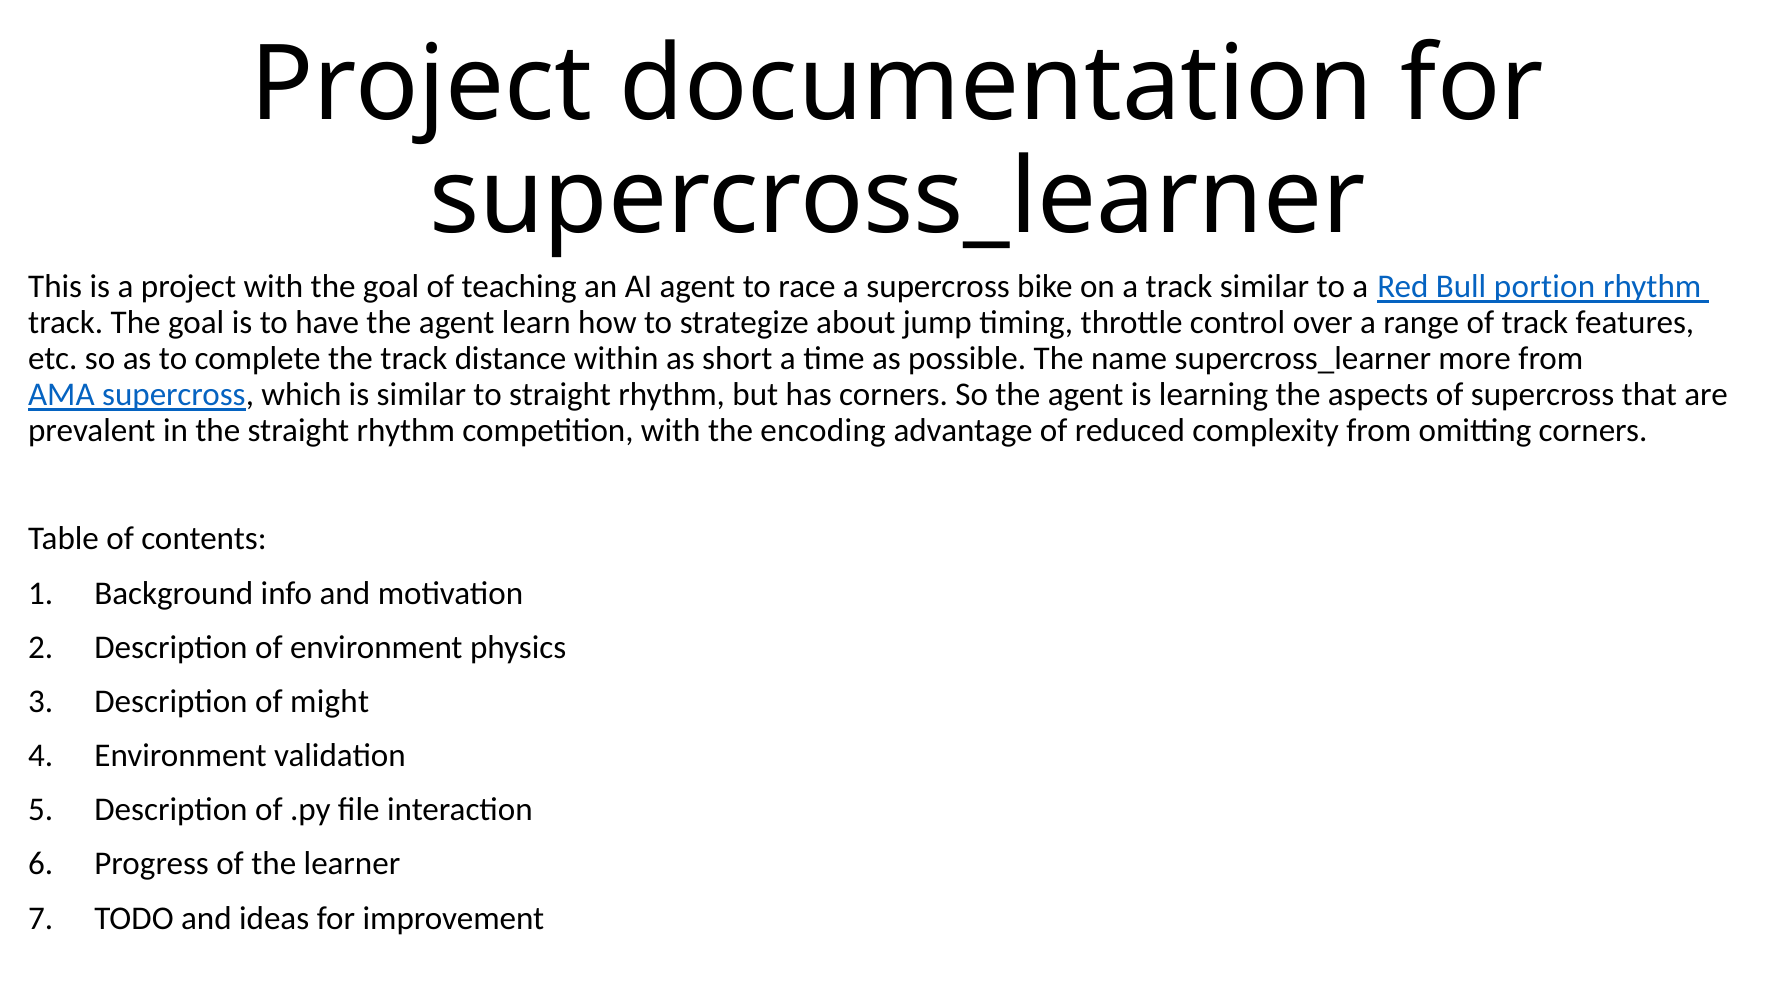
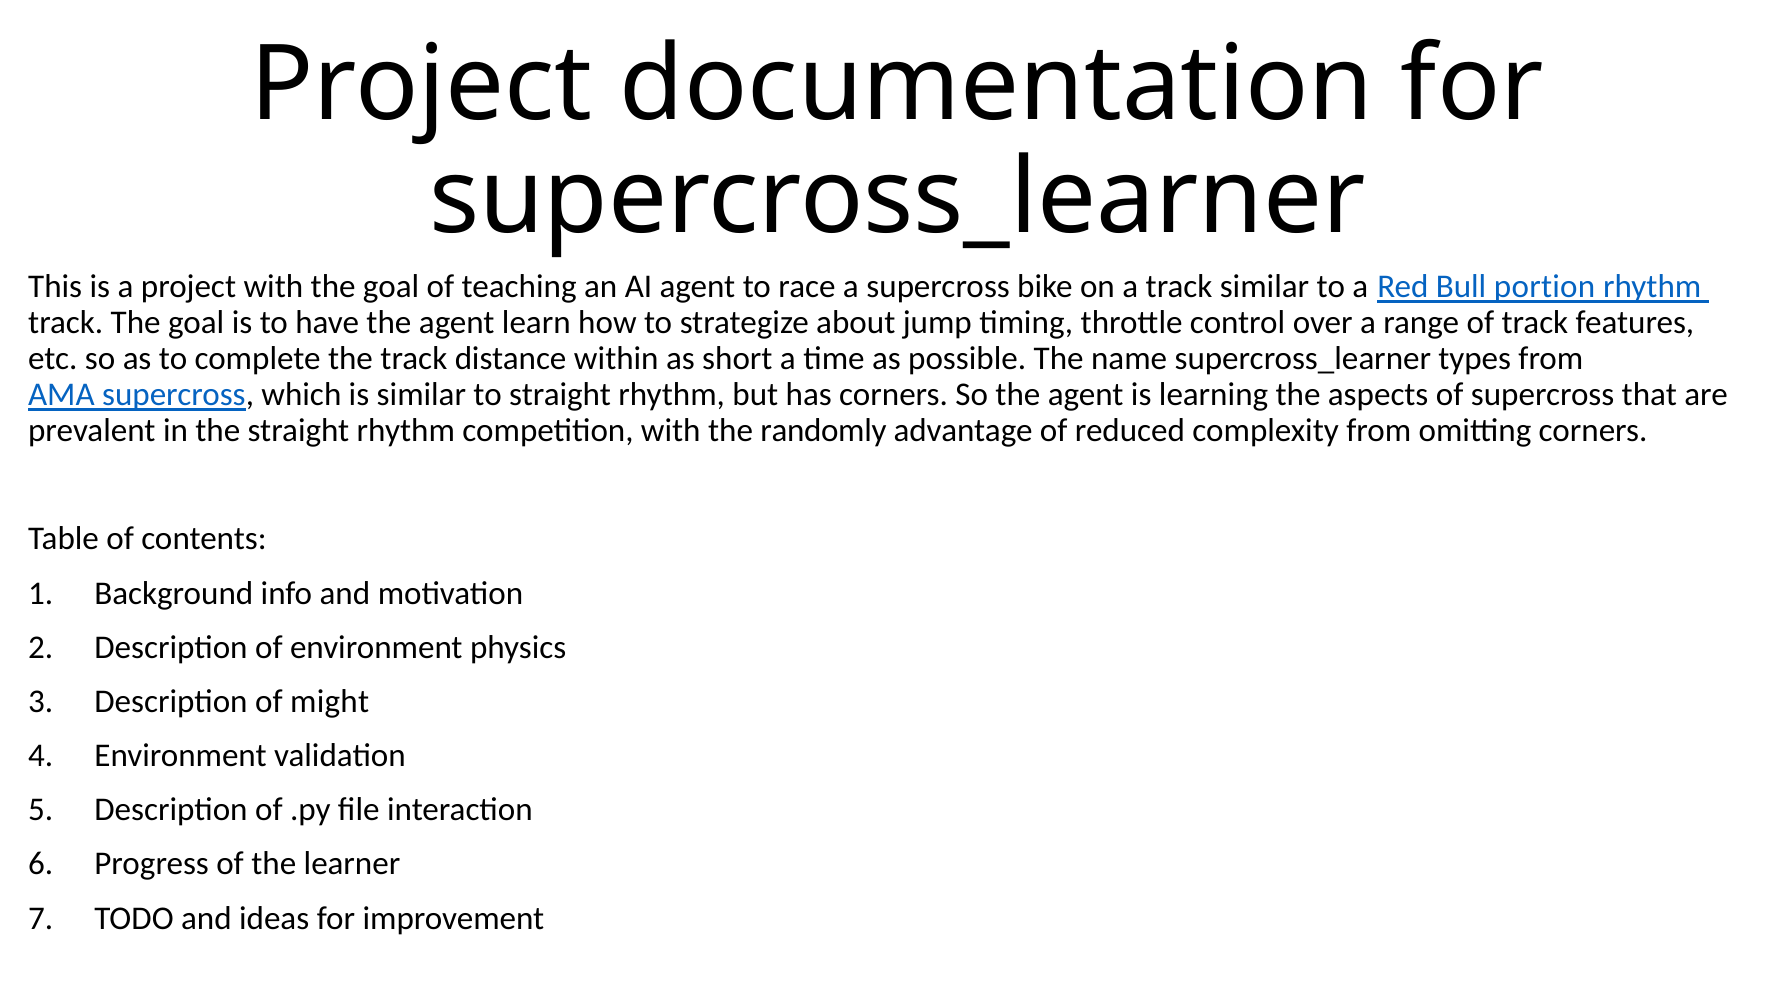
more: more -> types
encoding: encoding -> randomly
